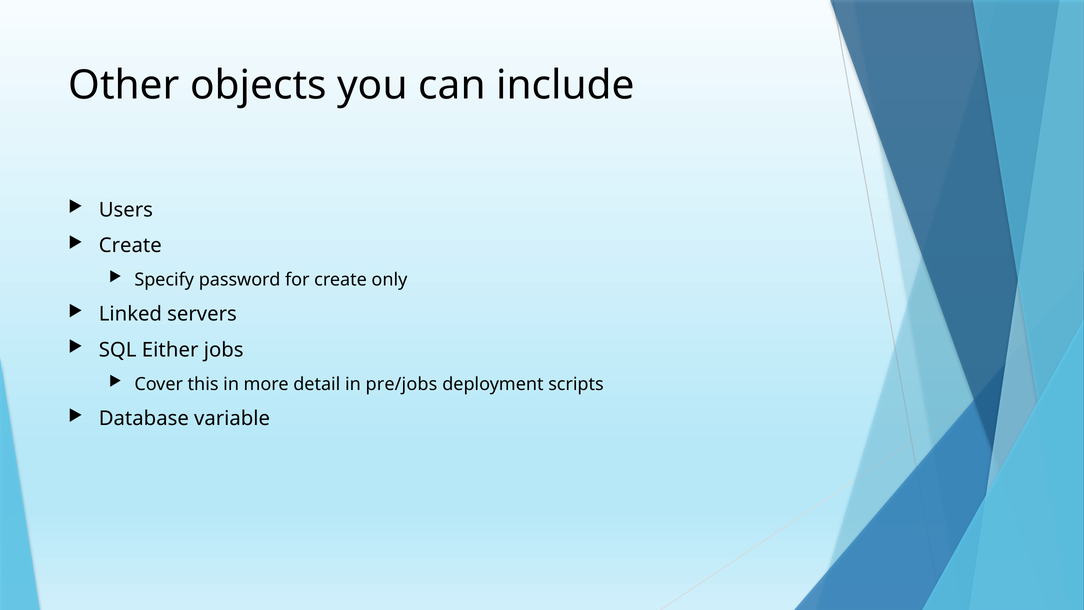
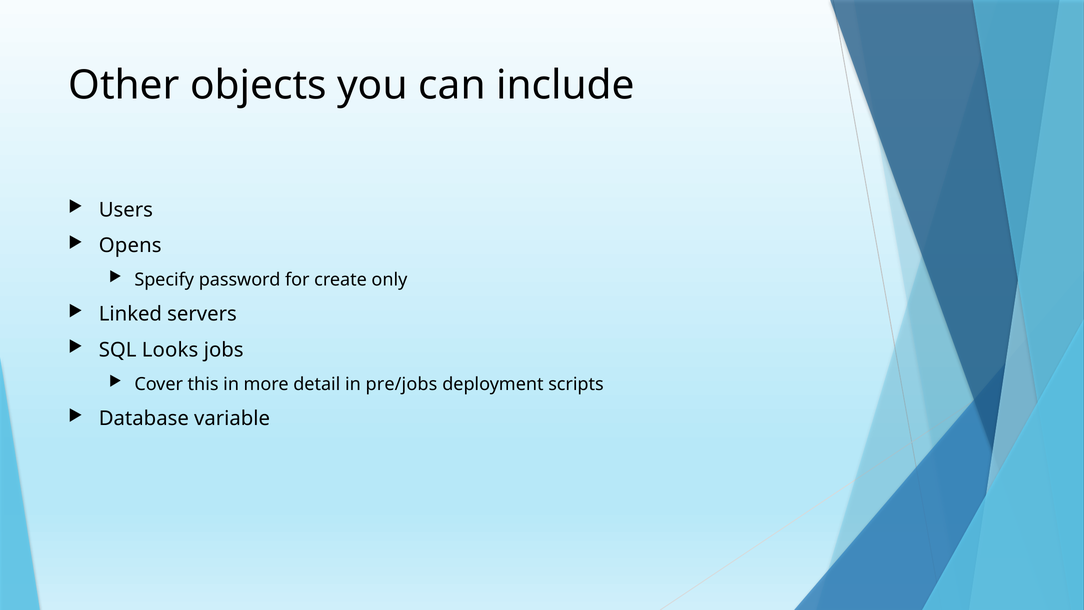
Create at (130, 245): Create -> Opens
Either: Either -> Looks
